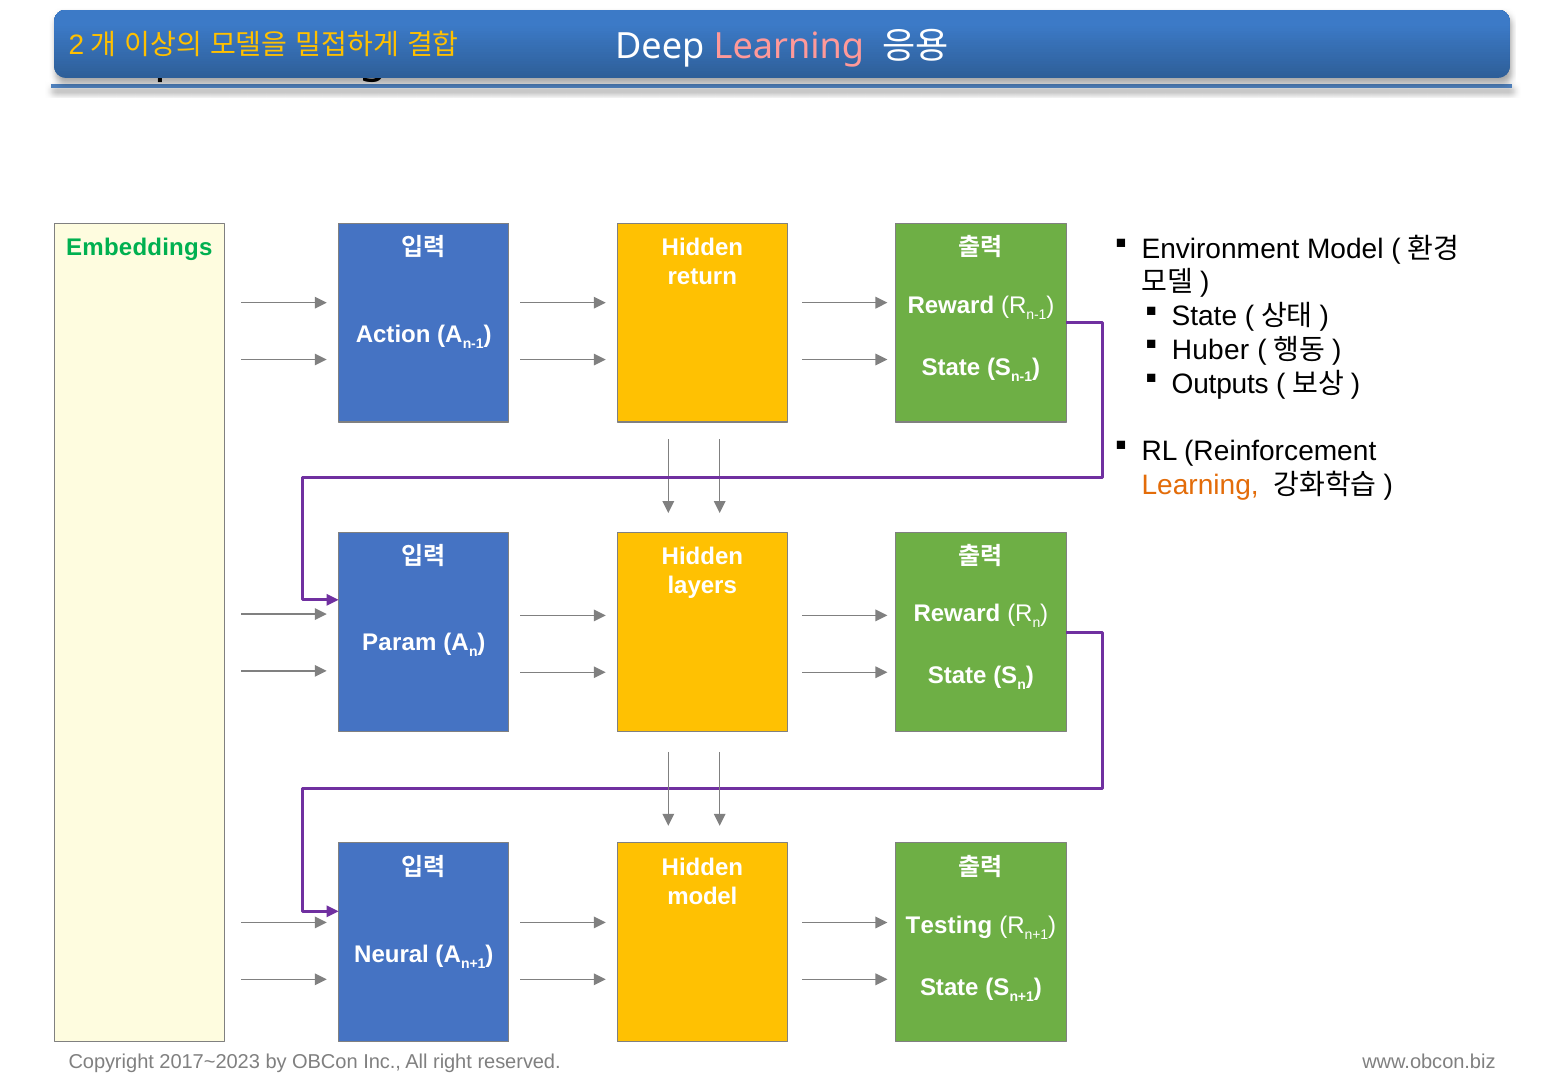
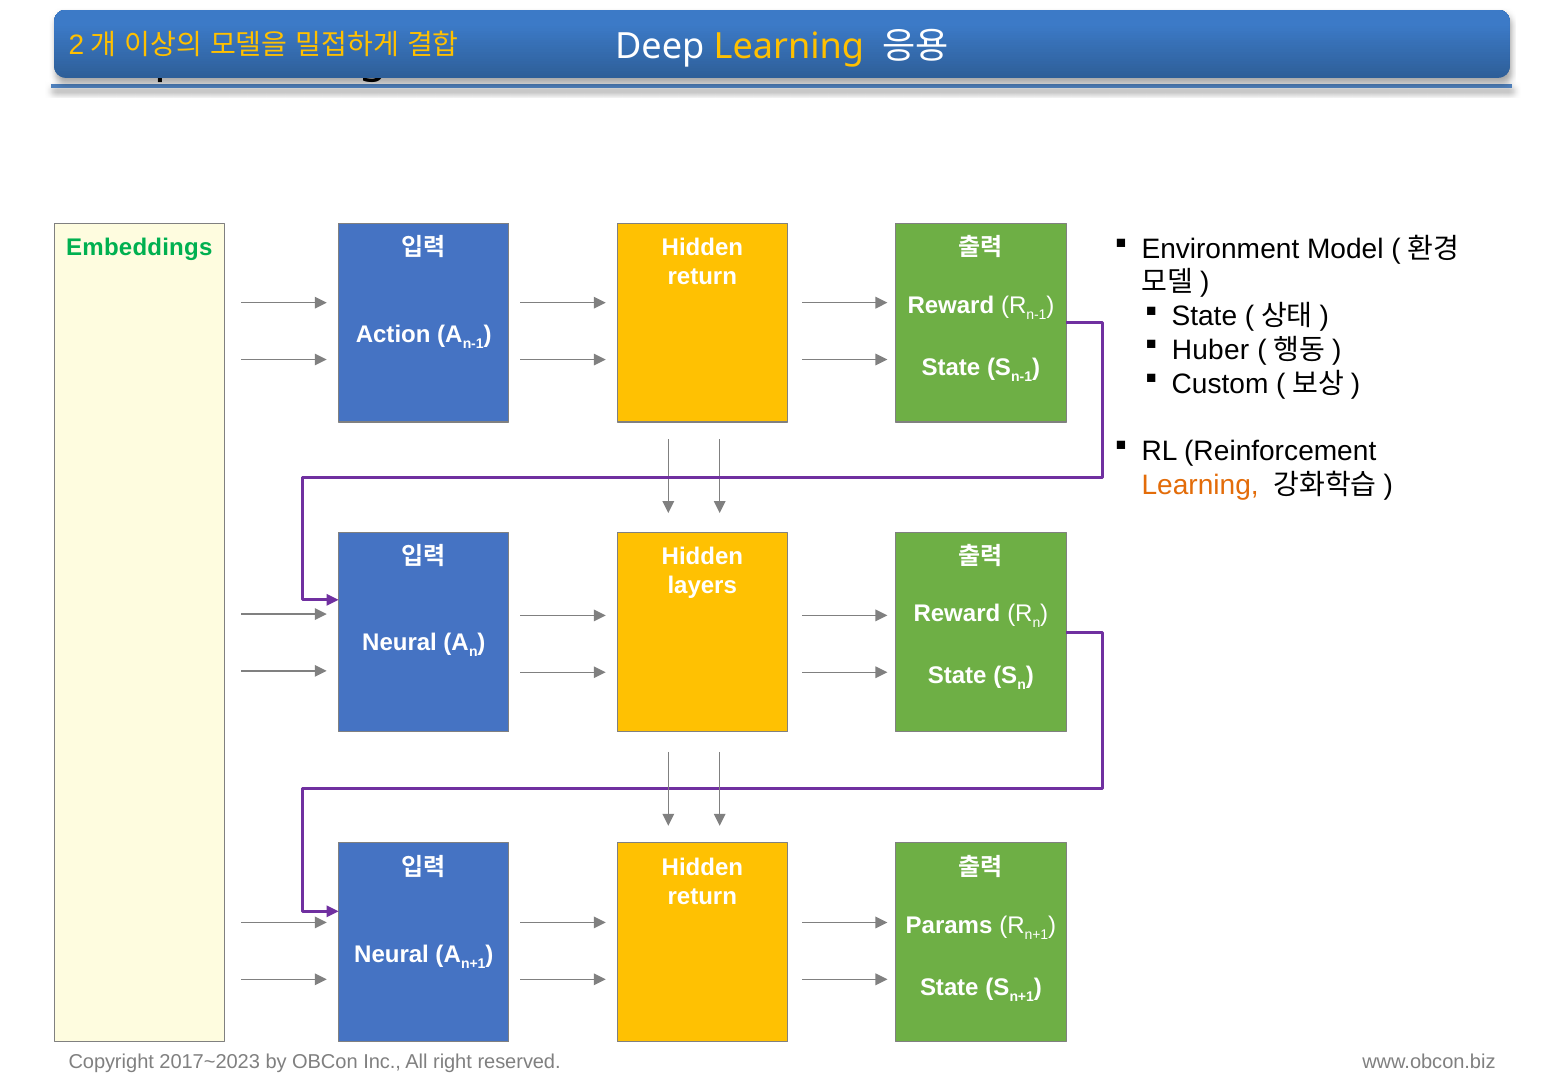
Learning at (789, 46) colour: pink -> yellow
Outputs: Outputs -> Custom
Param at (399, 643): Param -> Neural
model at (702, 896): model -> return
Testing: Testing -> Params
